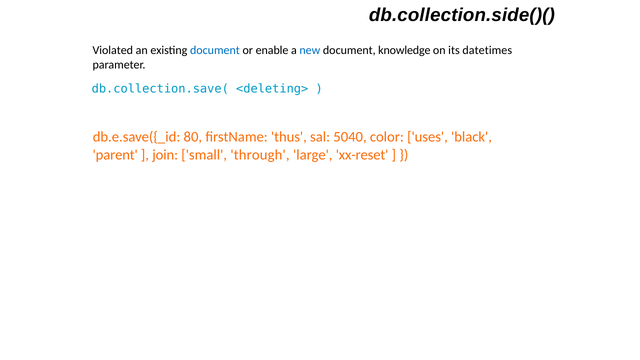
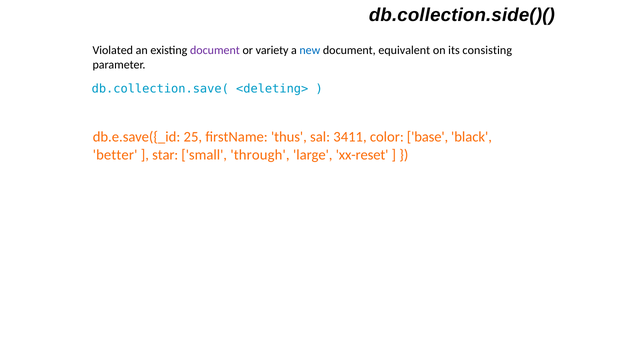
document at (215, 50) colour: blue -> purple
enable: enable -> variety
knowledge: knowledge -> equivalent
datetimes: datetimes -> consisting
80: 80 -> 25
5040: 5040 -> 3411
uses: uses -> base
parent: parent -> better
join: join -> star
